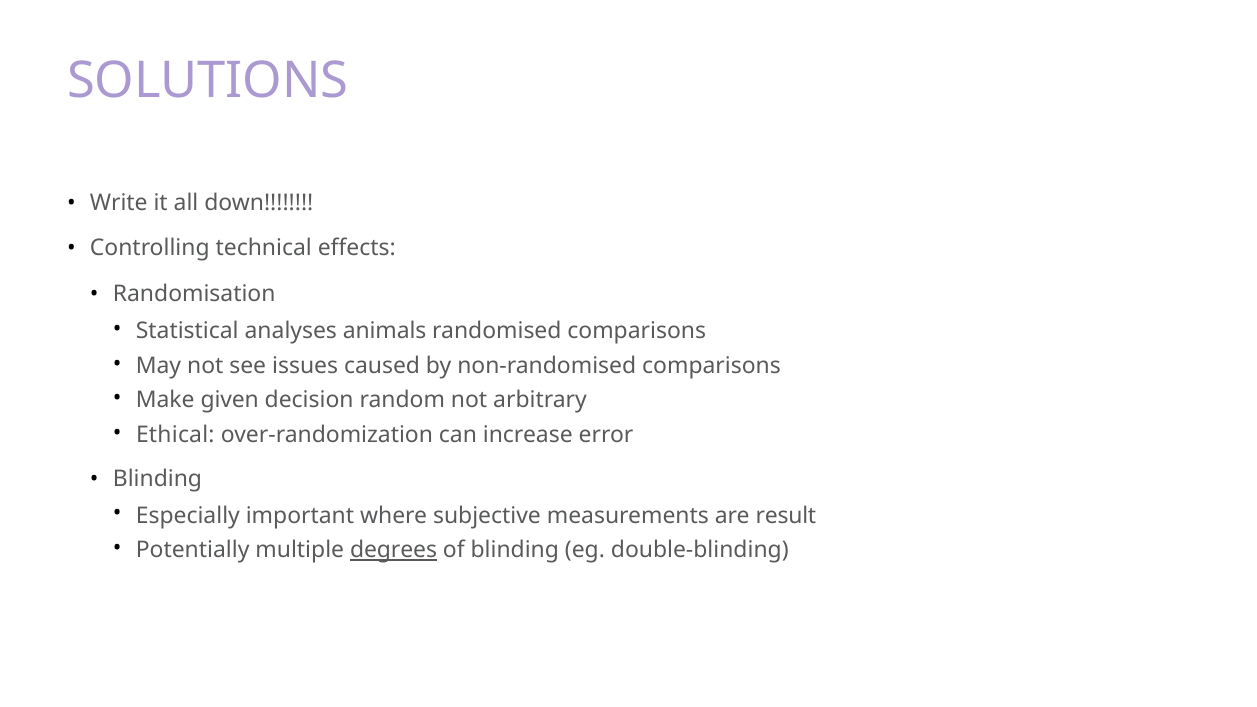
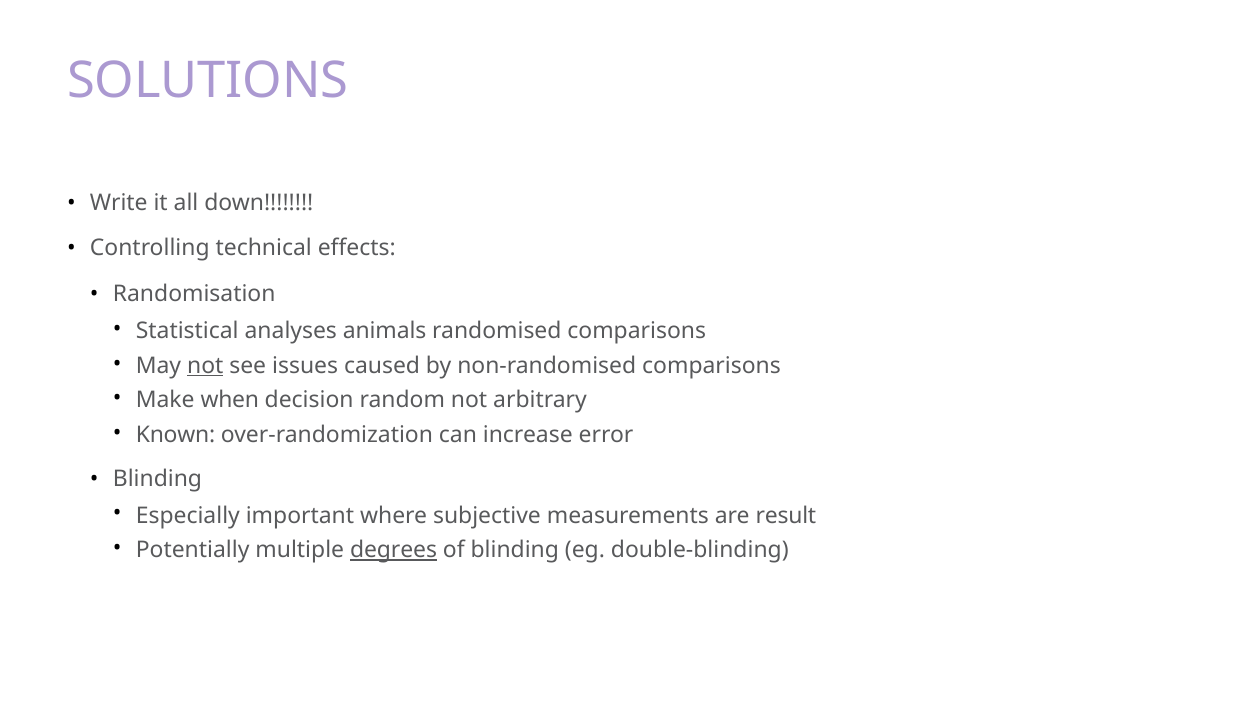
not at (205, 366) underline: none -> present
given: given -> when
Ethical: Ethical -> Known
